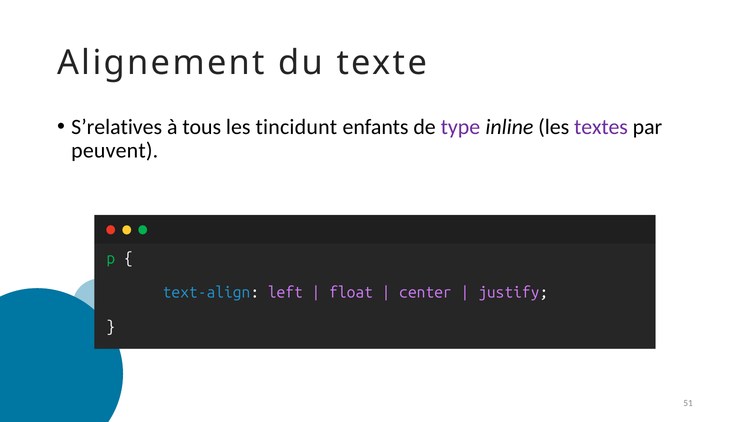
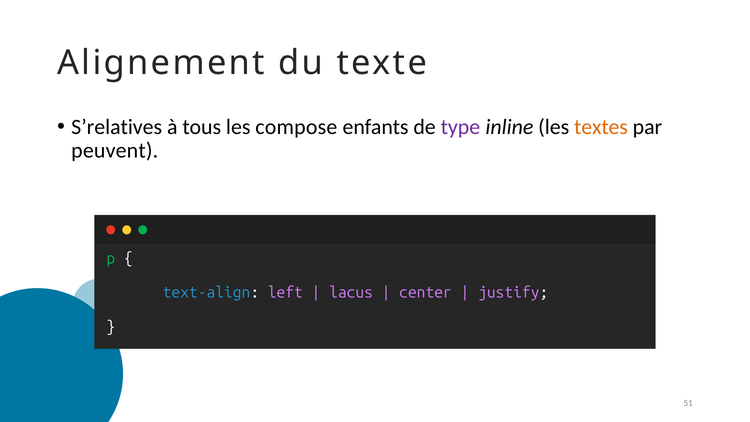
tincidunt: tincidunt -> compose
textes colour: purple -> orange
float: float -> lacus
